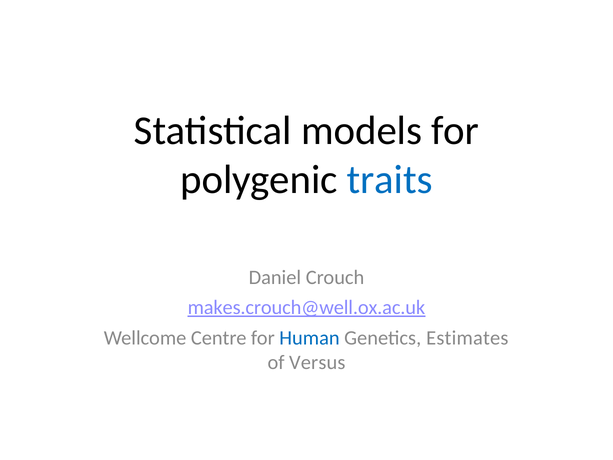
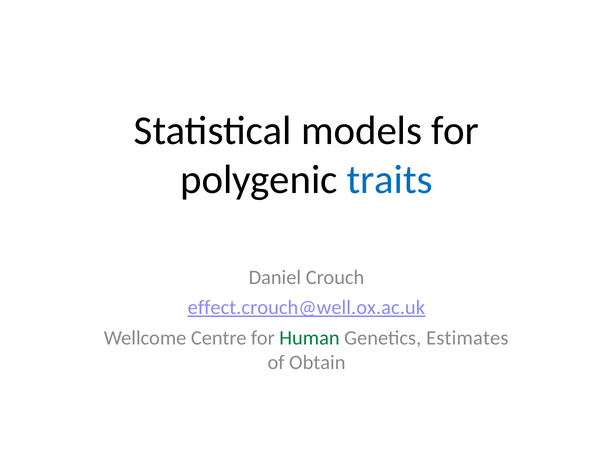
makes.crouch@well.ox.ac.uk: makes.crouch@well.ox.ac.uk -> effect.crouch@well.ox.ac.uk
Human colour: blue -> green
Versus: Versus -> Obtain
